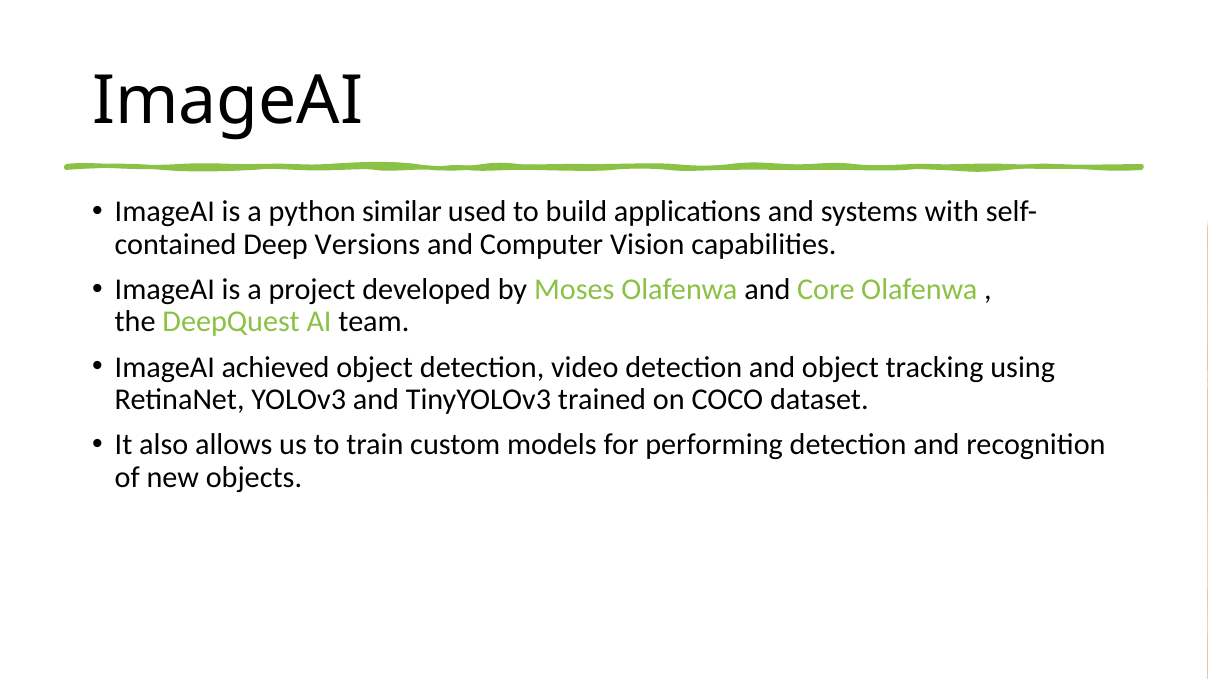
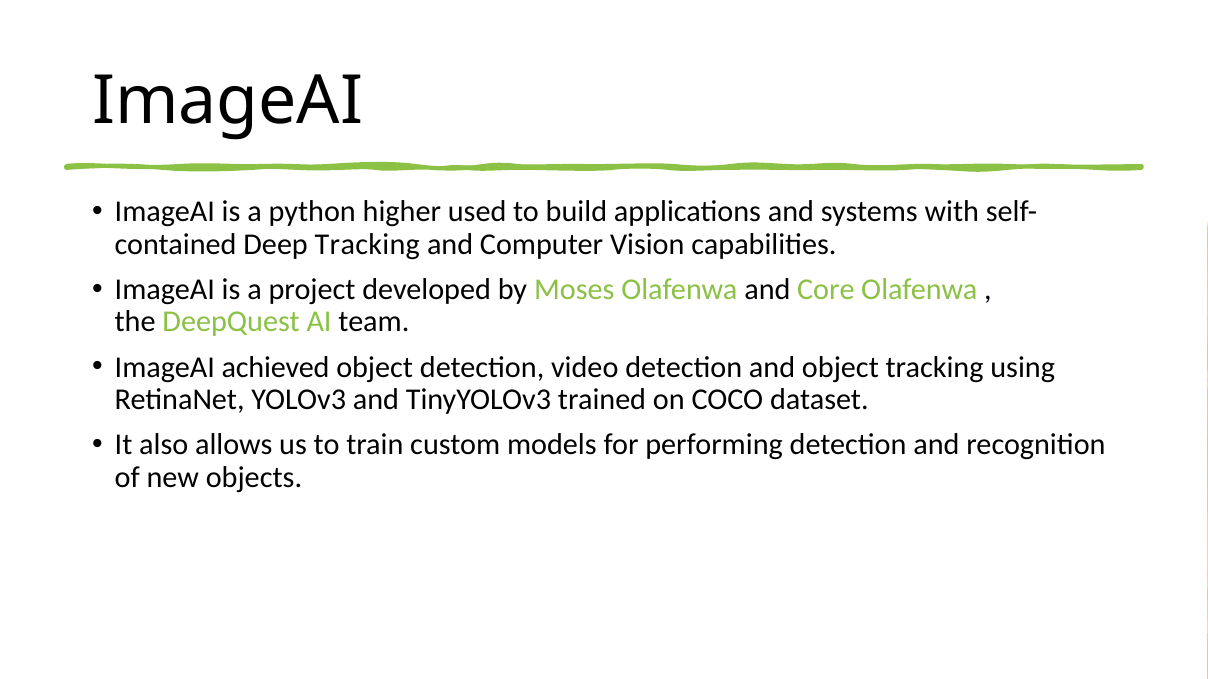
similar: similar -> higher
Deep Versions: Versions -> Tracking
